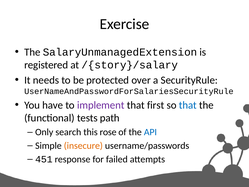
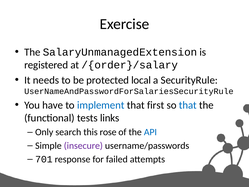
/{story}/salary: /{story}/salary -> /{order}/salary
over: over -> local
implement colour: purple -> blue
path: path -> links
insecure colour: orange -> purple
451: 451 -> 701
